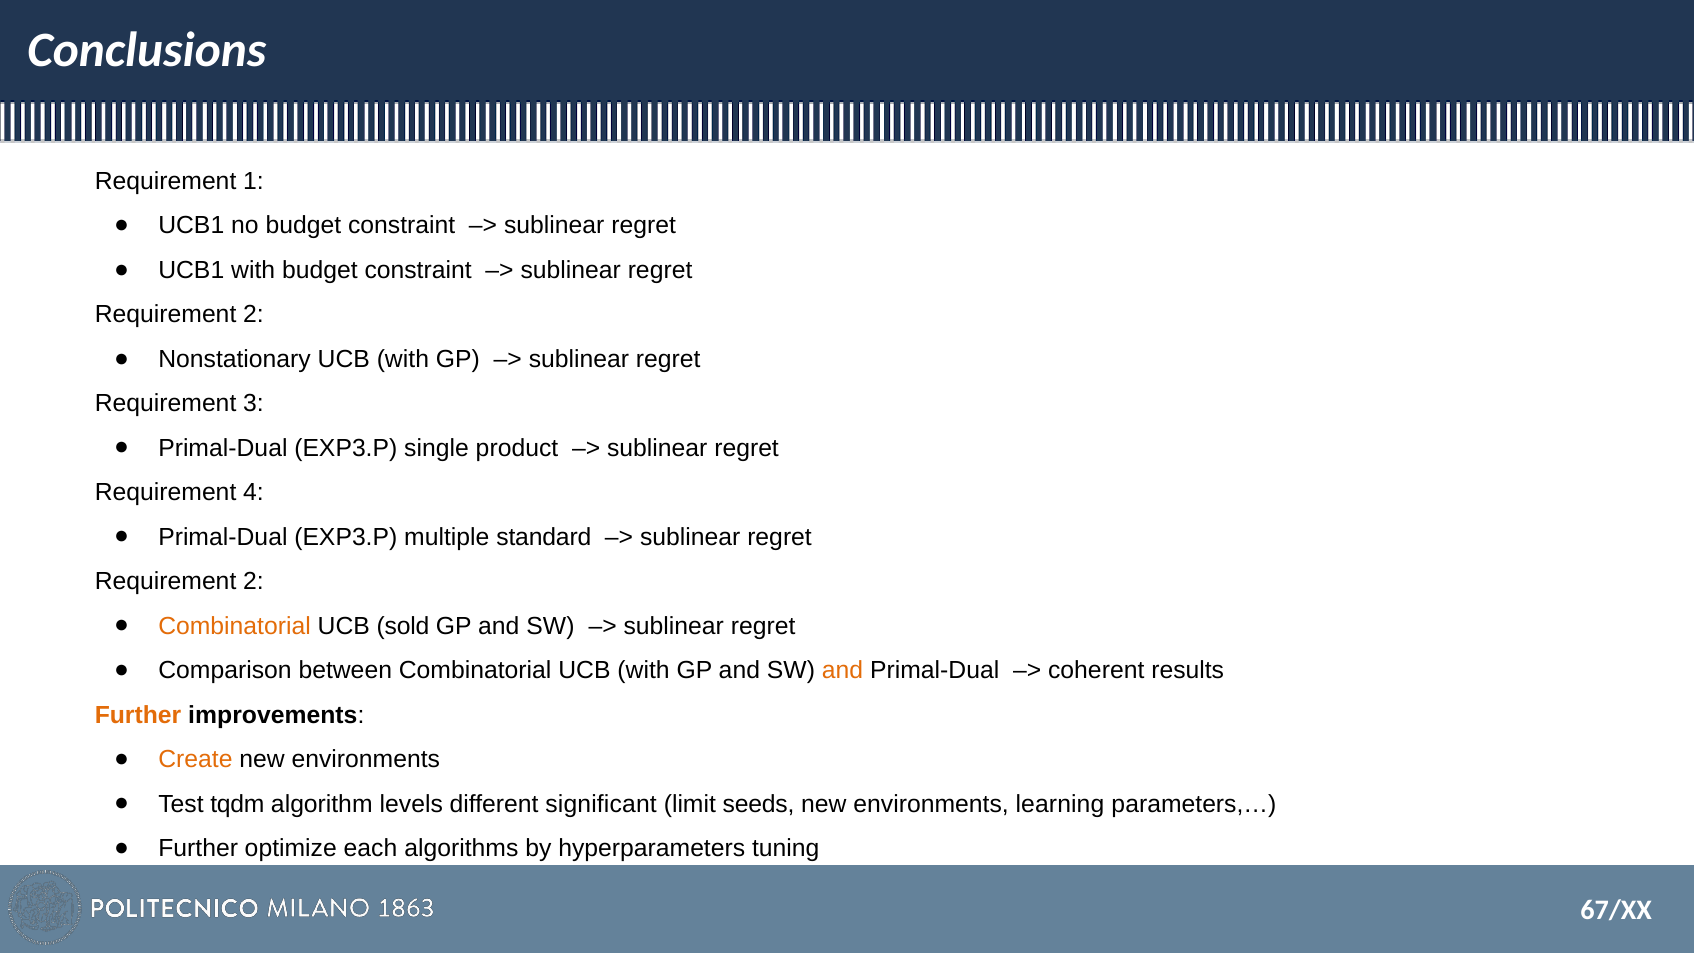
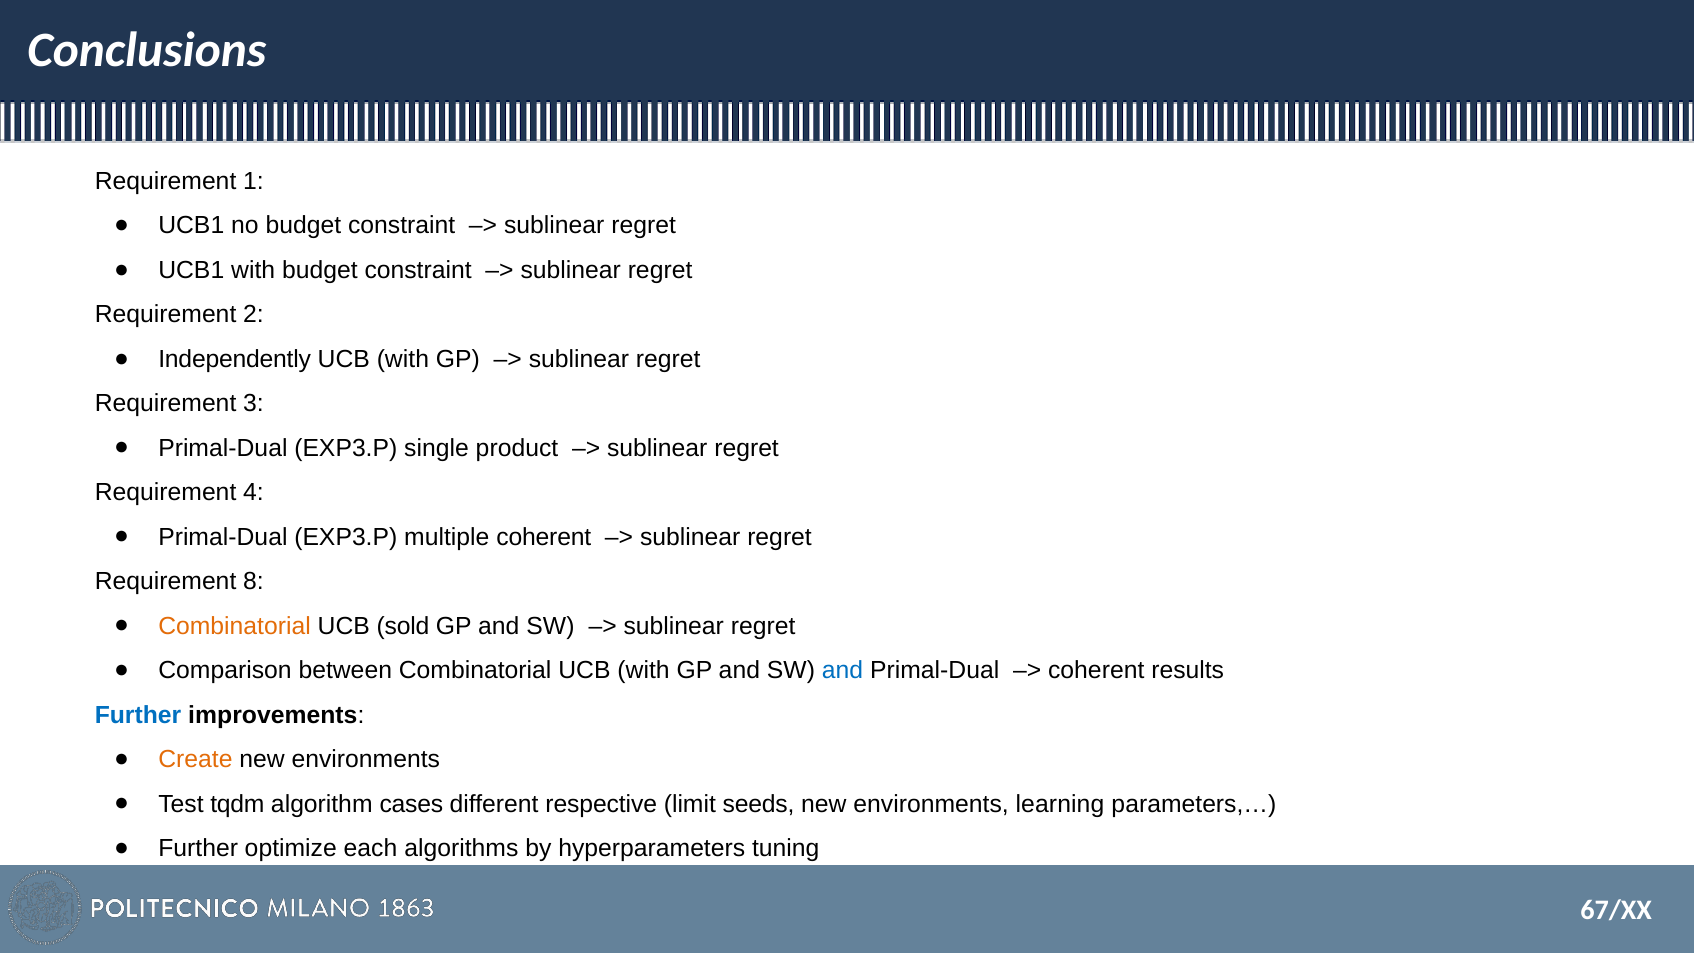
Nonstationary: Nonstationary -> Independently
multiple standard: standard -> coherent
2 at (254, 581): 2 -> 8
and at (843, 670) colour: orange -> blue
Further at (138, 715) colour: orange -> blue
levels: levels -> cases
significant: significant -> respective
